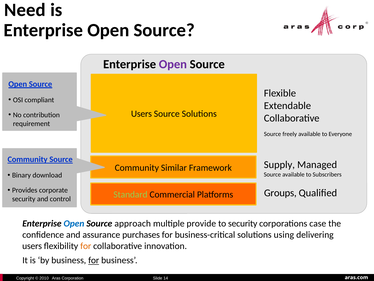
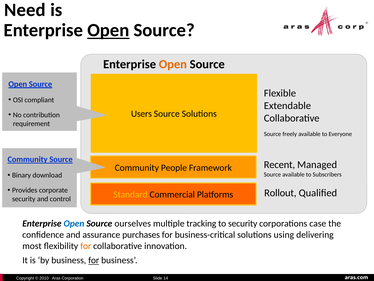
Open at (108, 30) underline: none -> present
Open at (173, 64) colour: purple -> orange
Supply: Supply -> Recent
Similar: Similar -> People
Groups: Groups -> Rollout
Standard colour: light green -> yellow
approach: approach -> ourselves
provide: provide -> tracking
users at (32, 246): users -> most
